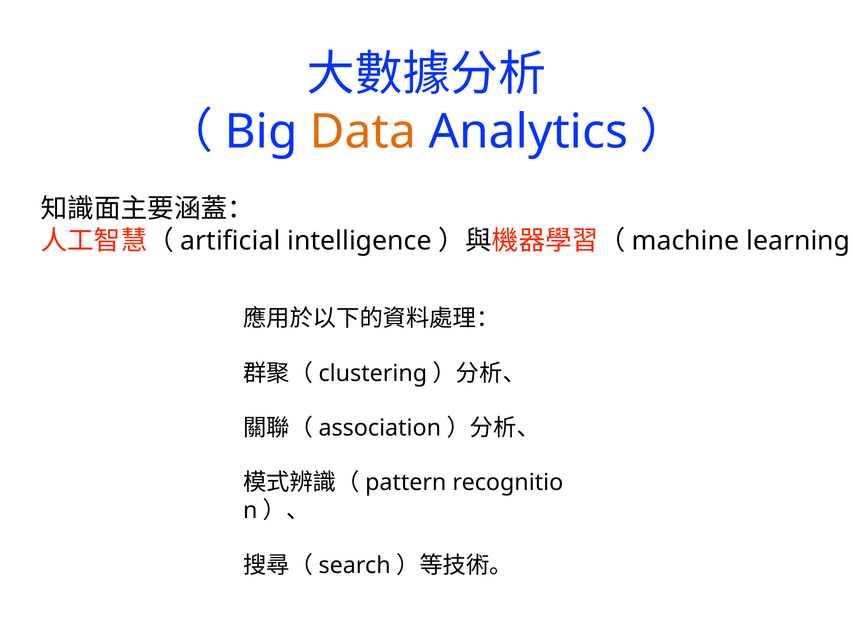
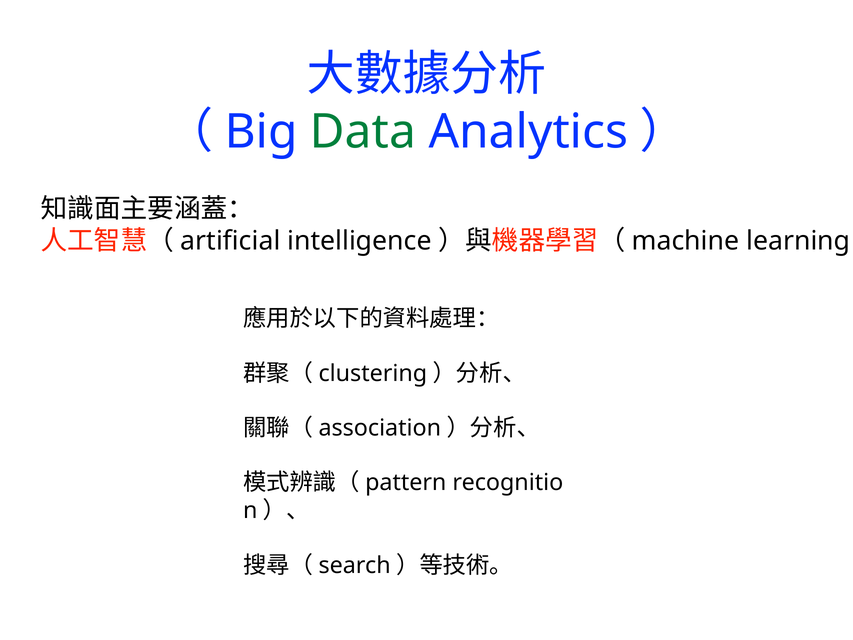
Data colour: orange -> green
